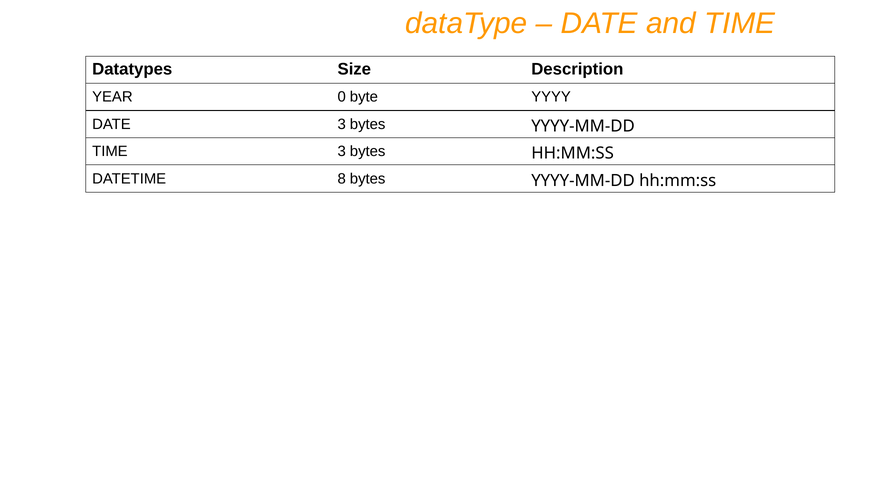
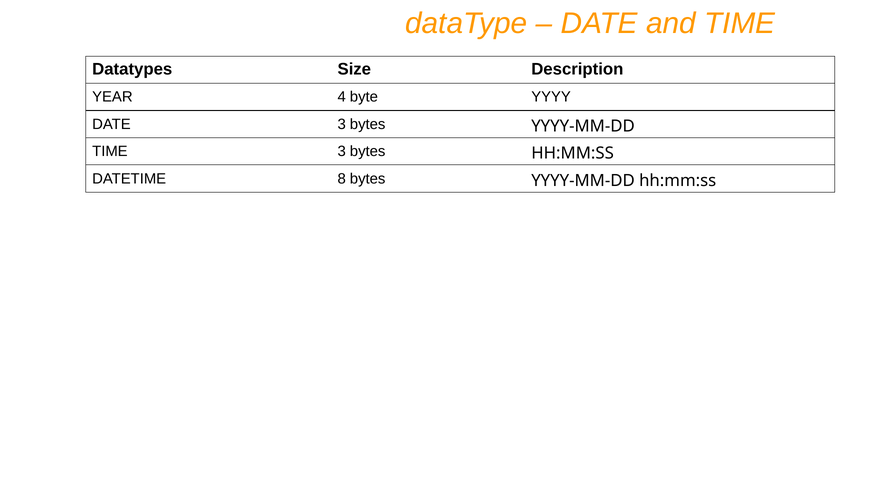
0: 0 -> 4
